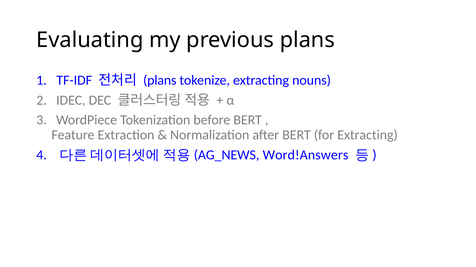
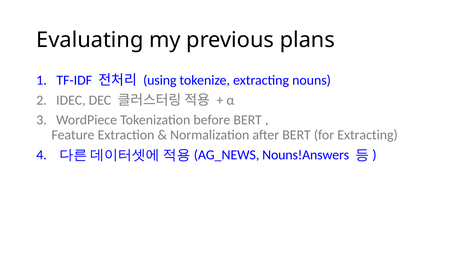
plans at (160, 80): plans -> using
Word!Answers: Word!Answers -> Nouns!Answers
